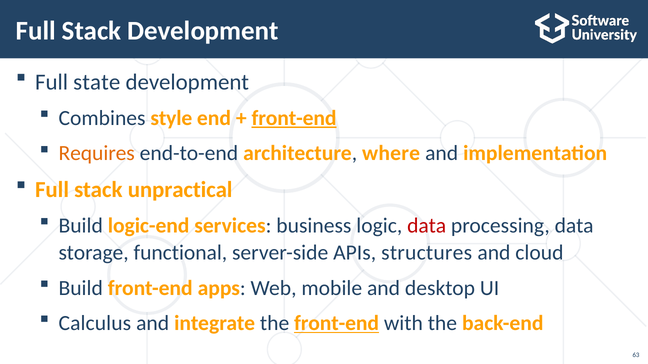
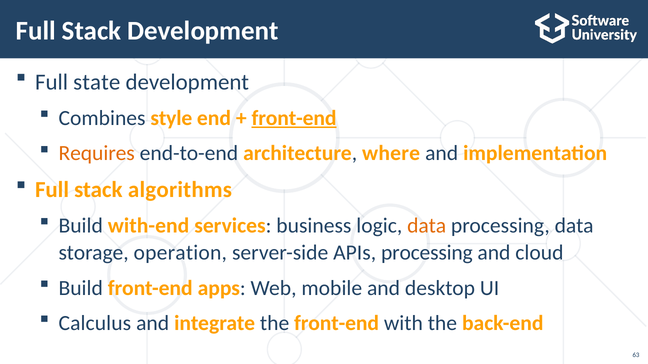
unpractical: unpractical -> algorithms
logic-end: logic-end -> with-end
data at (427, 226) colour: red -> orange
functional: functional -> operation
APIs structures: structures -> processing
front-end at (337, 324) underline: present -> none
